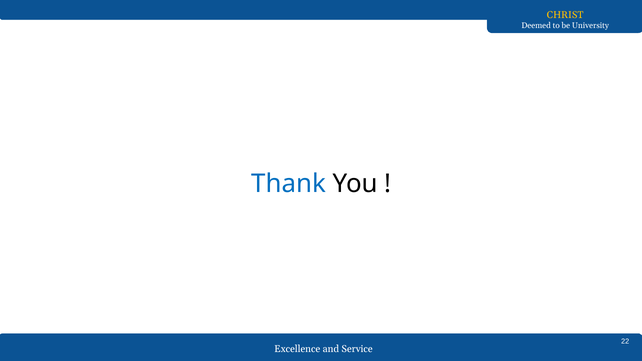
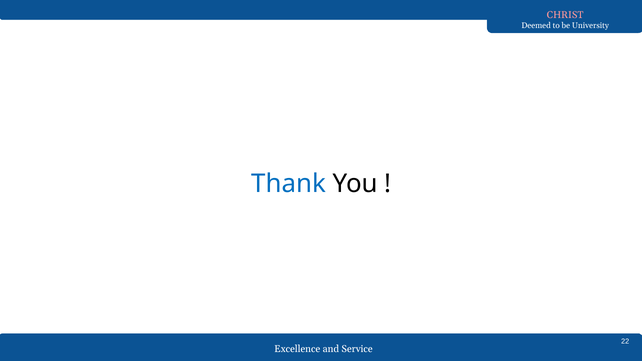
CHRIST colour: yellow -> pink
